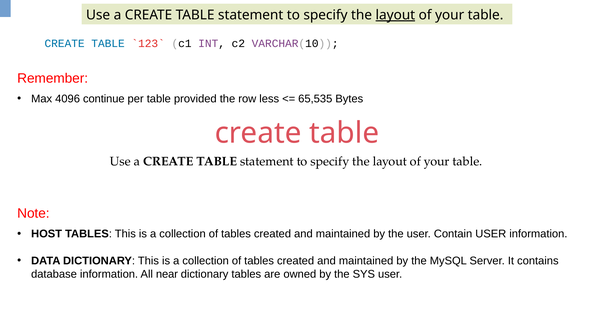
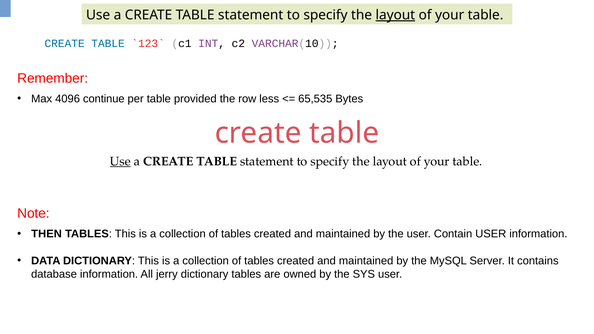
Use at (120, 161) underline: none -> present
HOST: HOST -> THEN
near: near -> jerry
